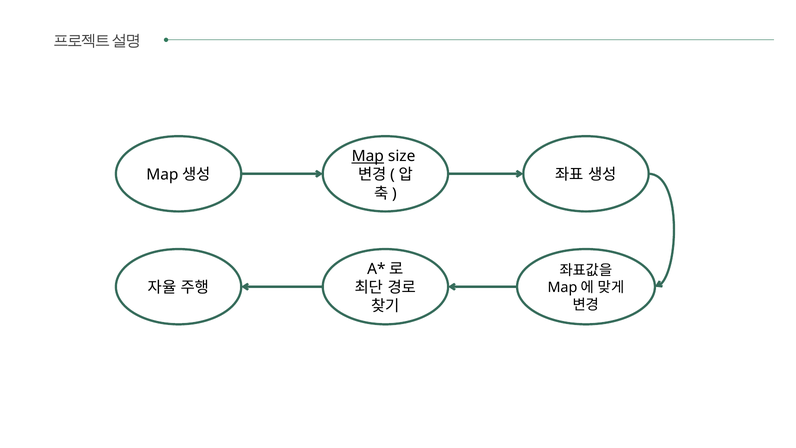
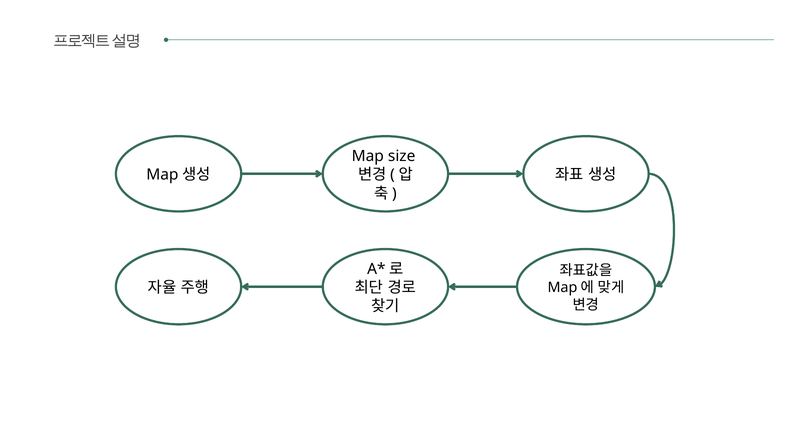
Map underline: present -> none
